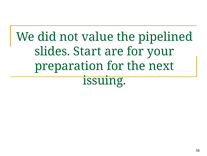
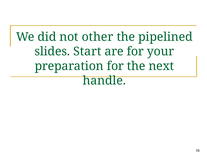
value: value -> other
issuing: issuing -> handle
